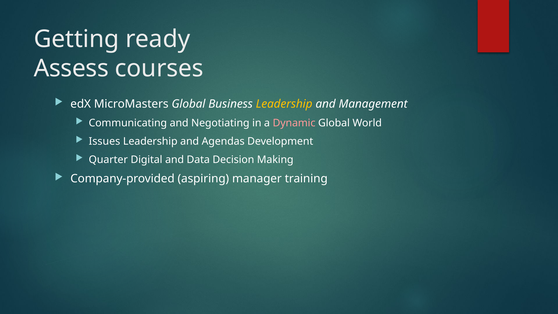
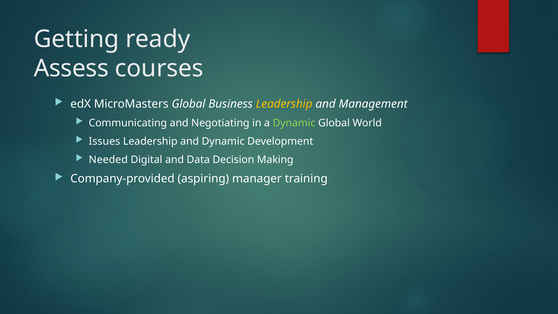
Dynamic at (294, 123) colour: pink -> light green
and Agendas: Agendas -> Dynamic
Quarter: Quarter -> Needed
